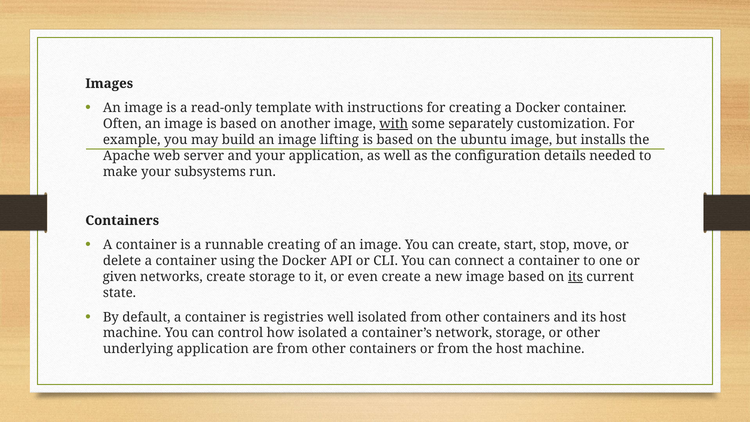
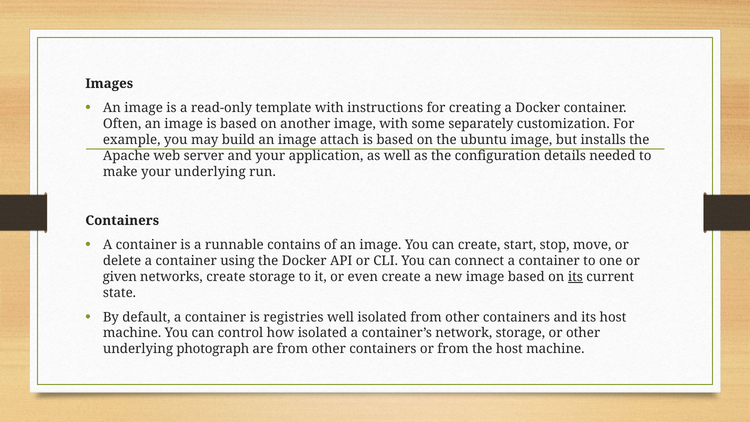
with at (394, 124) underline: present -> none
lifting: lifting -> attach
your subsystems: subsystems -> underlying
runnable creating: creating -> contains
underlying application: application -> photograph
